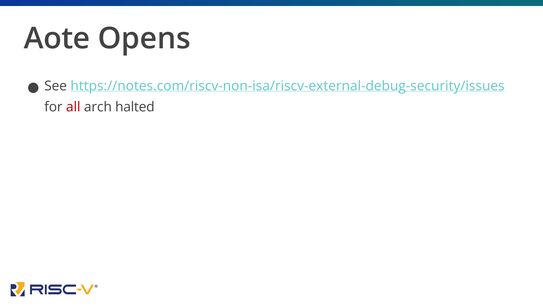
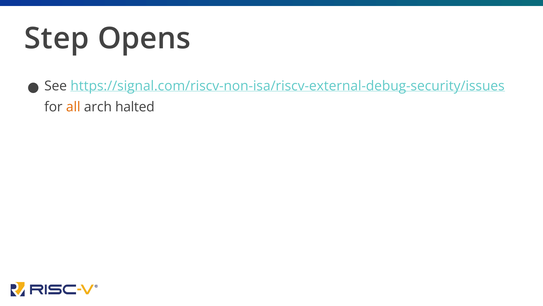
Aote: Aote -> Step
https://notes.com/riscv-non-isa/riscv-external-debug-security/issues: https://notes.com/riscv-non-isa/riscv-external-debug-security/issues -> https://signal.com/riscv-non-isa/riscv-external-debug-security/issues
all colour: red -> orange
